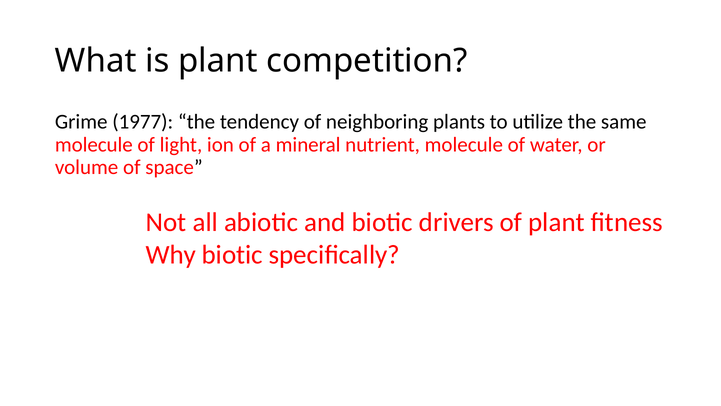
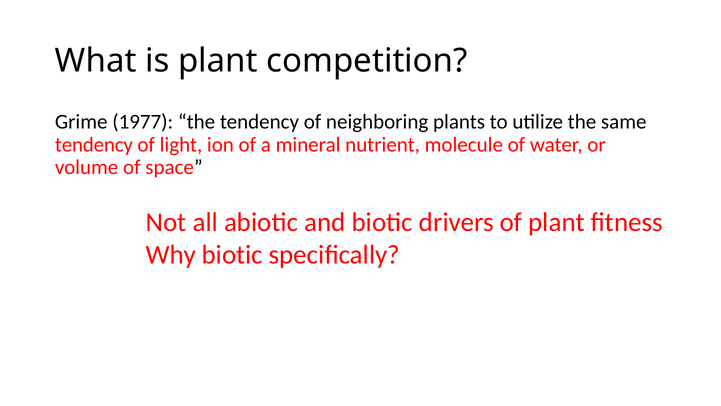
molecule at (94, 145): molecule -> tendency
